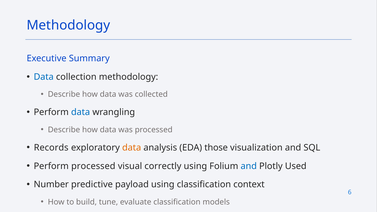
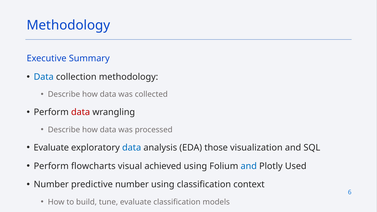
data at (81, 112) colour: blue -> red
Records at (51, 148): Records -> Evaluate
data at (132, 148) colour: orange -> blue
Perform processed: processed -> flowcharts
correctly: correctly -> achieved
predictive payload: payload -> number
